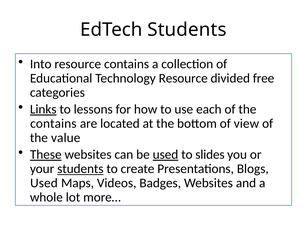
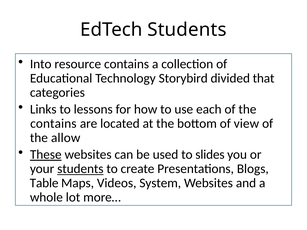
Technology Resource: Resource -> Storybird
free: free -> that
Links underline: present -> none
value: value -> allow
used at (166, 155) underline: present -> none
Used at (44, 183): Used -> Table
Badges: Badges -> System
